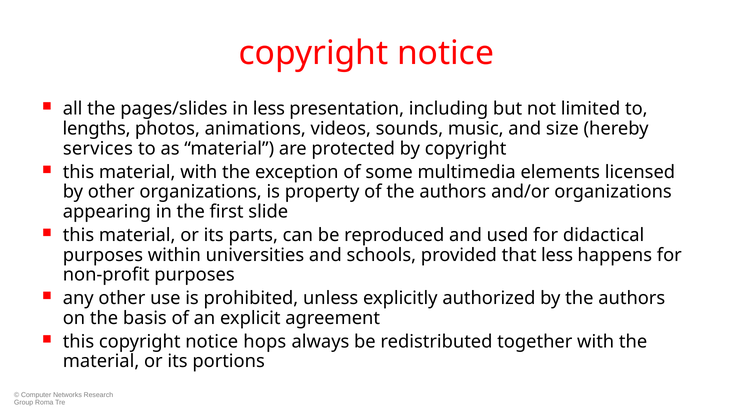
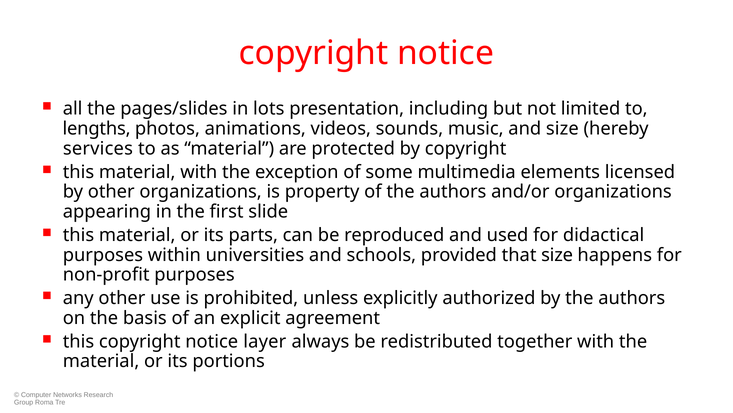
in less: less -> lots
that less: less -> size
hops: hops -> layer
